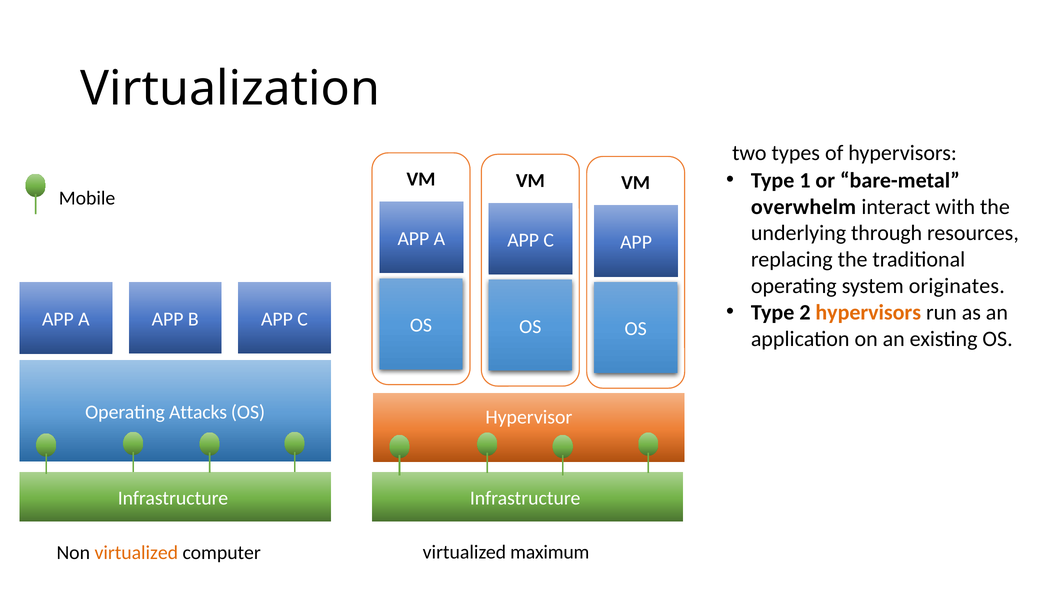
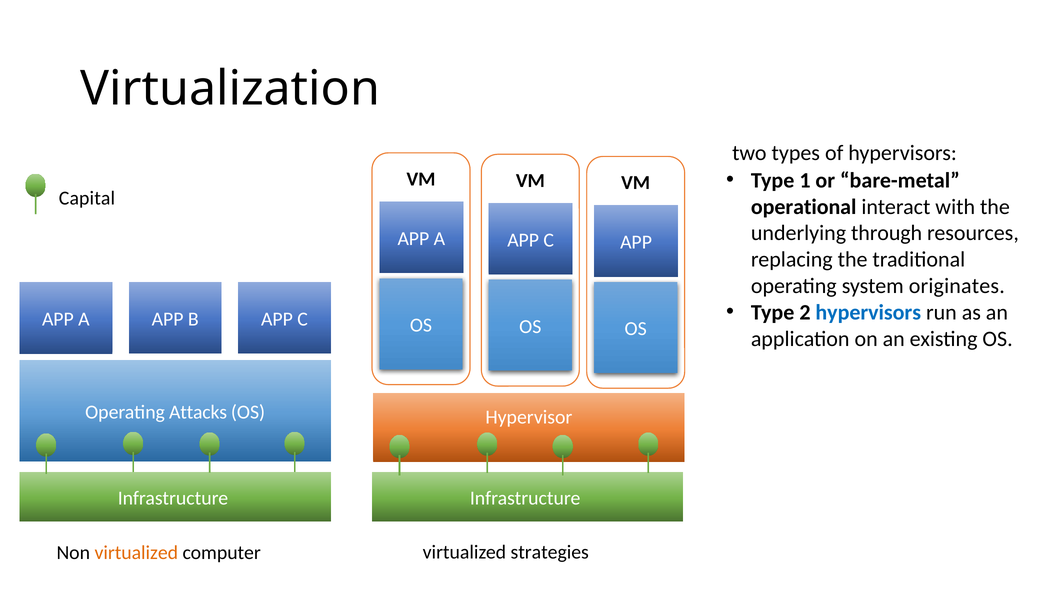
Mobile: Mobile -> Capital
overwhelm: overwhelm -> operational
hypervisors at (868, 312) colour: orange -> blue
maximum: maximum -> strategies
